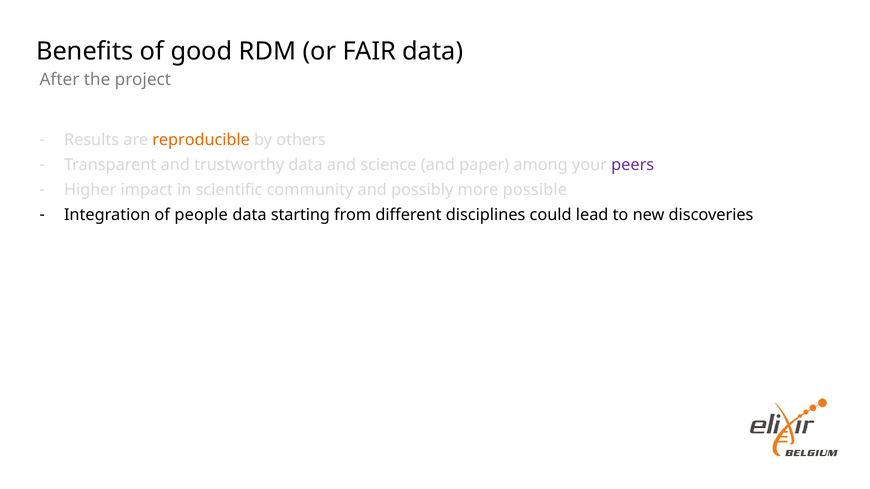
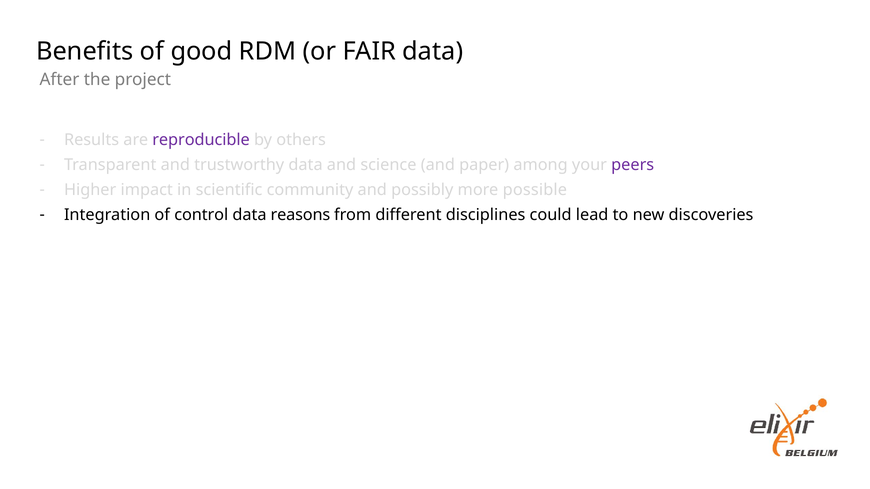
reproducible colour: orange -> purple
people: people -> control
starting: starting -> reasons
